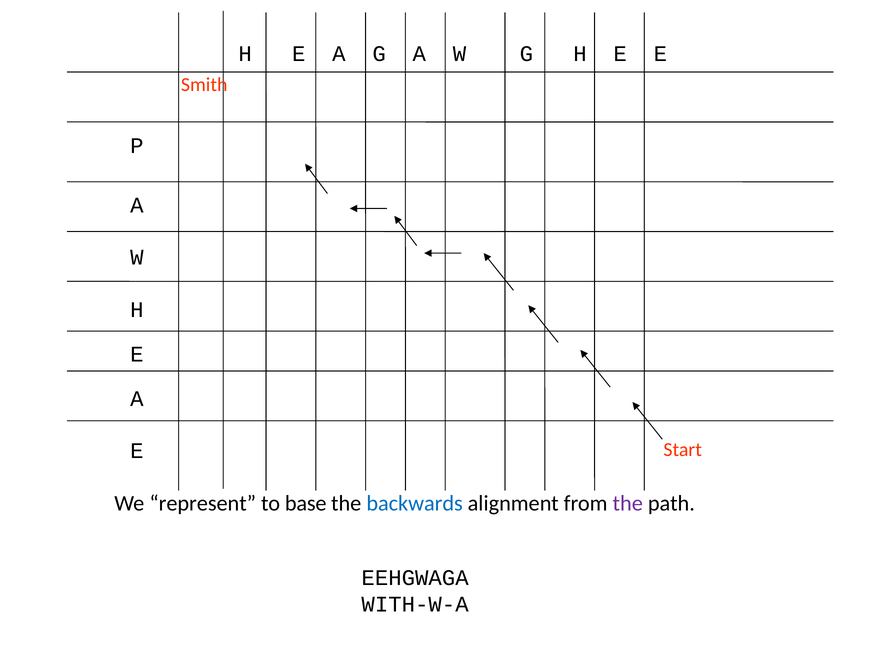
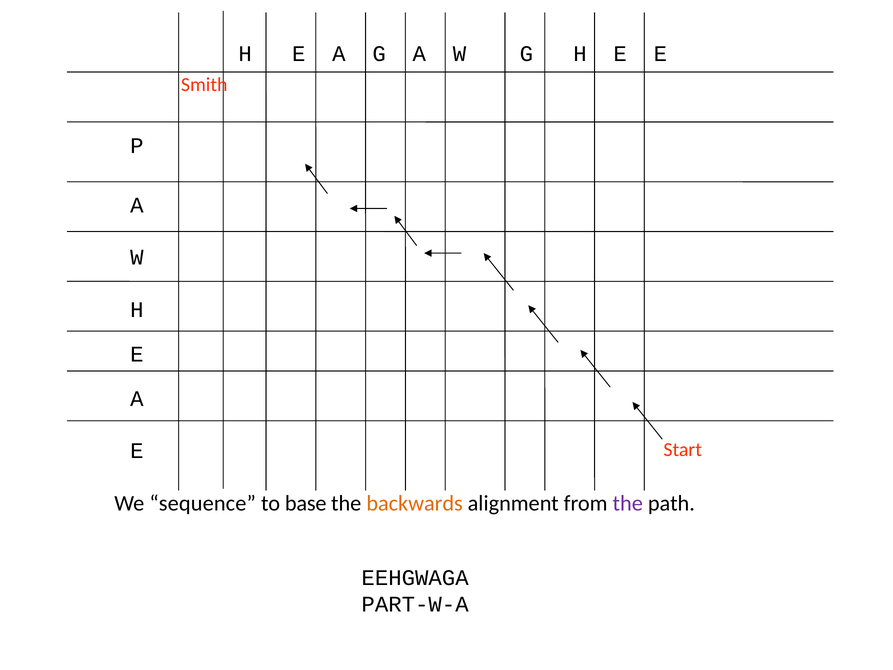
represent: represent -> sequence
backwards colour: blue -> orange
WITH-W-A: WITH-W-A -> PART-W-A
